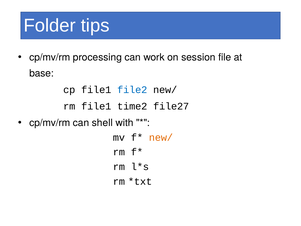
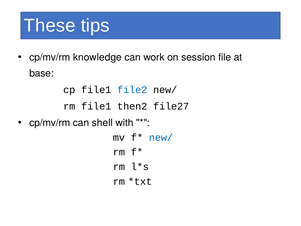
Folder: Folder -> These
processing: processing -> knowledge
time2: time2 -> then2
new/ at (161, 137) colour: orange -> blue
